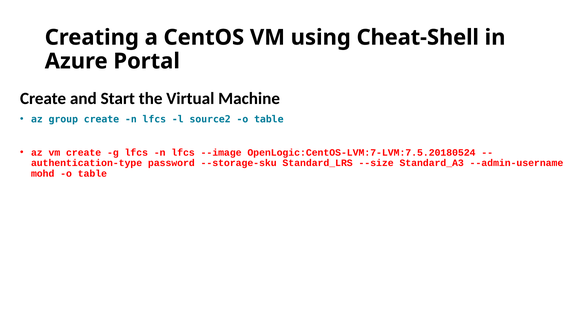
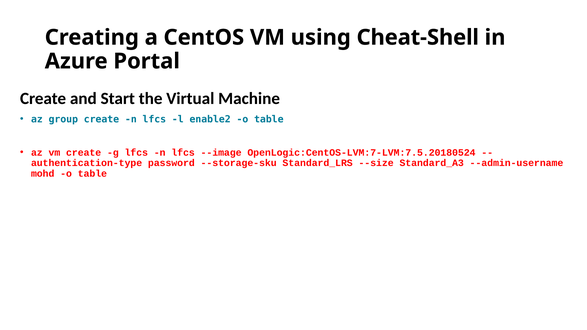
source2: source2 -> enable2
